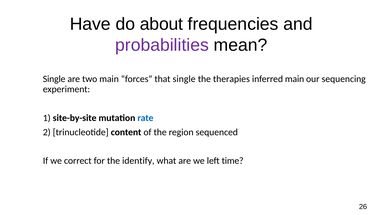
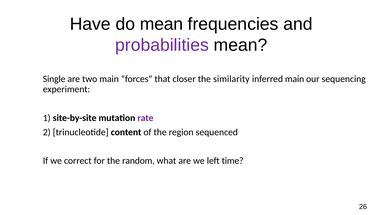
do about: about -> mean
that single: single -> closer
therapies: therapies -> similarity
rate colour: blue -> purple
identify: identify -> random
